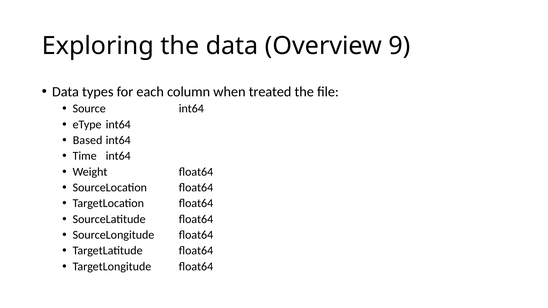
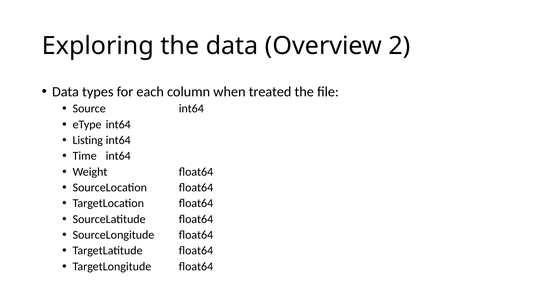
9: 9 -> 2
Based: Based -> Listing
